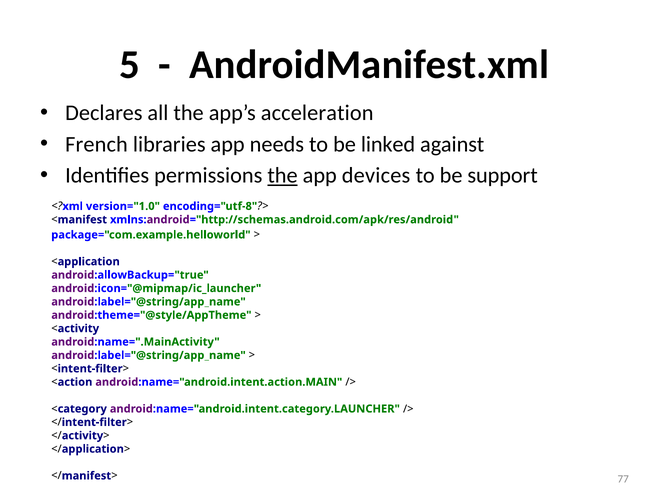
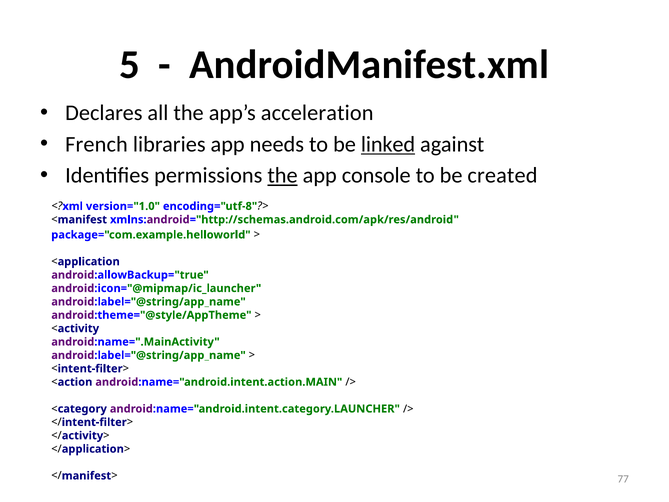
linked underline: none -> present
devices: devices -> console
support: support -> created
